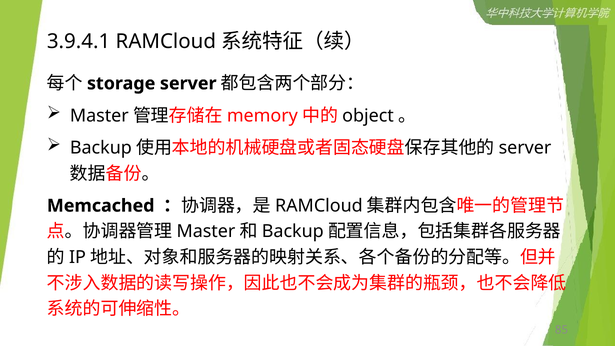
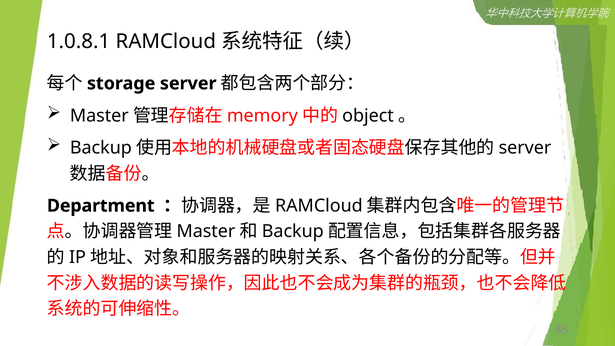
3.9.4.1: 3.9.4.1 -> 1.0.8.1
Memcached: Memcached -> Department
